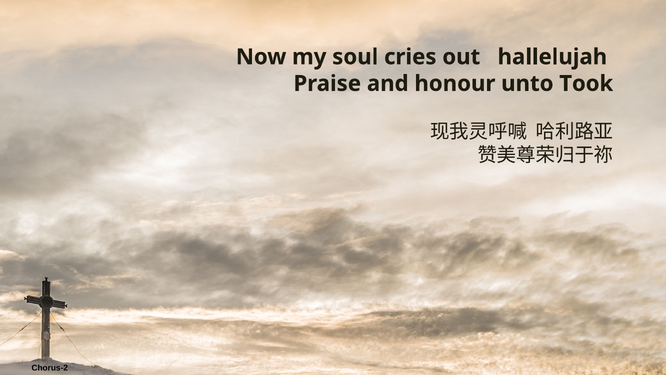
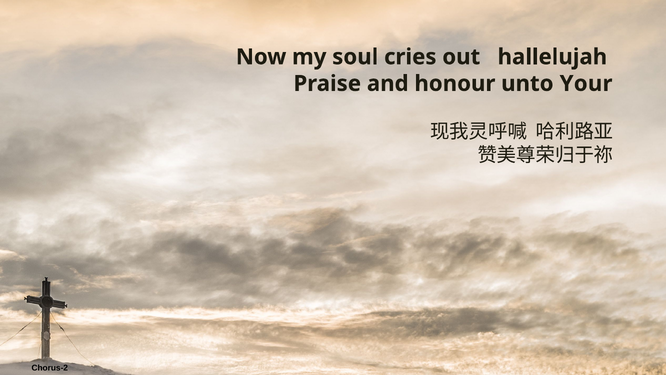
Took: Took -> Your
